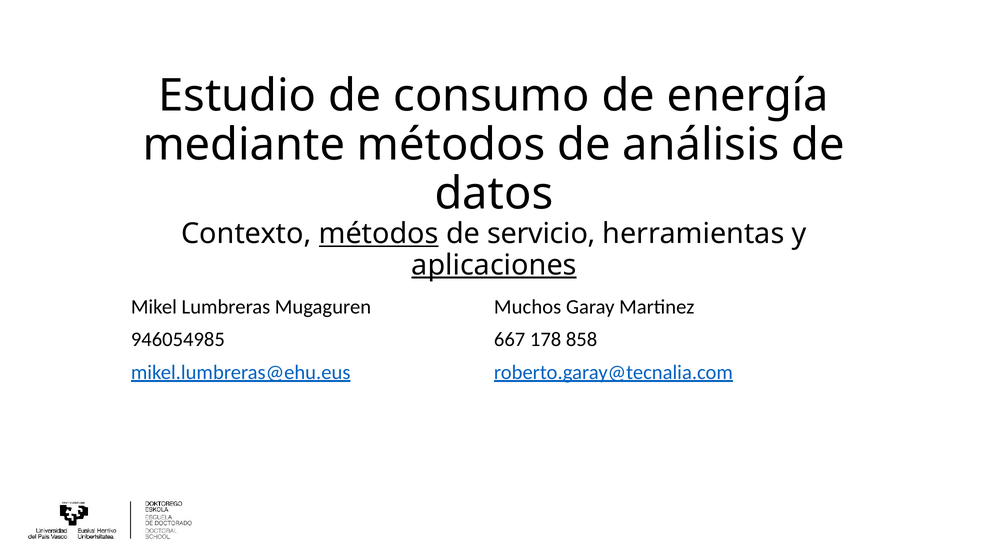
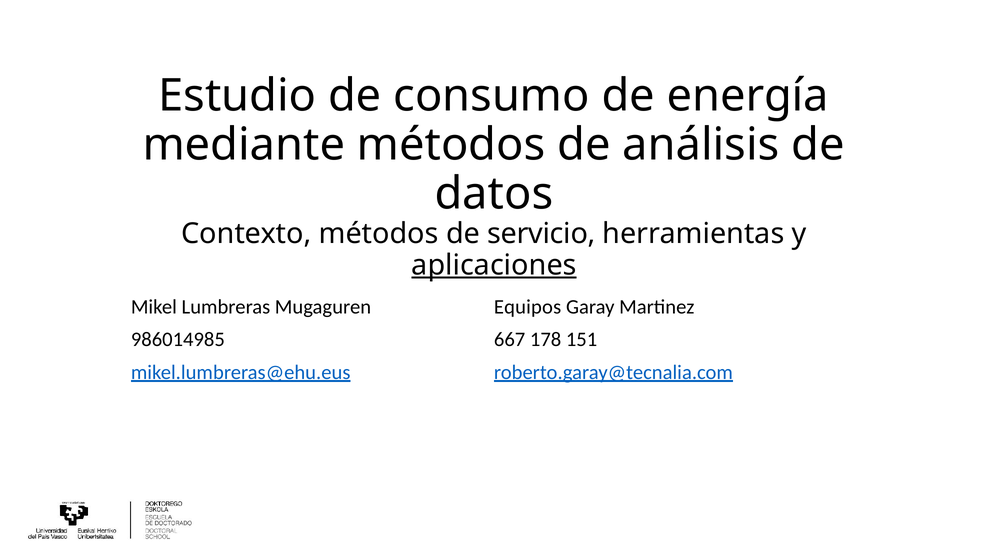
métodos at (379, 234) underline: present -> none
Muchos: Muchos -> Equipos
946054985: 946054985 -> 986014985
858: 858 -> 151
